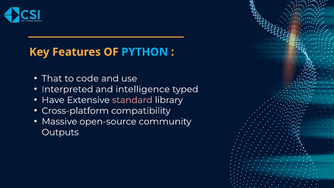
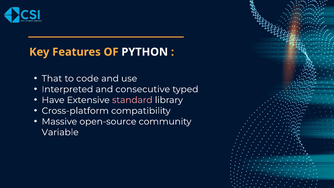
PYTHON colour: light blue -> white
intelligence: intelligence -> consecutive
Outputs: Outputs -> Variable
